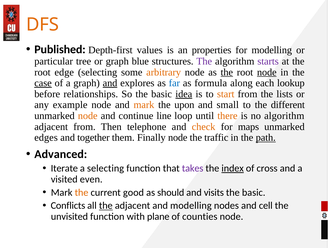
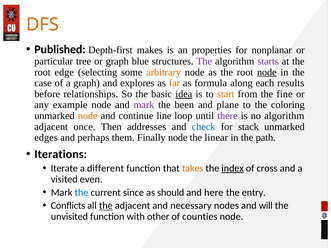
values: values -> makes
for modelling: modelling -> nonplanar
the at (227, 72) underline: present -> none
case underline: present -> none
and at (110, 83) underline: present -> none
far colour: blue -> orange
lookup: lookup -> results
lists: lists -> fine
mark at (144, 105) colour: orange -> purple
upon: upon -> been
small: small -> plane
different: different -> coloring
there colour: orange -> purple
adjacent from: from -> once
telephone: telephone -> addresses
check colour: orange -> blue
maps: maps -> stack
together: together -> perhaps
traffic: traffic -> linear
path underline: present -> none
Advanced: Advanced -> Iterations
a selecting: selecting -> different
takes colour: purple -> orange
the at (82, 193) colour: orange -> blue
good: good -> since
visits: visits -> here
basic at (254, 193): basic -> entry
and modelling: modelling -> necessary
cell: cell -> will
plane: plane -> other
